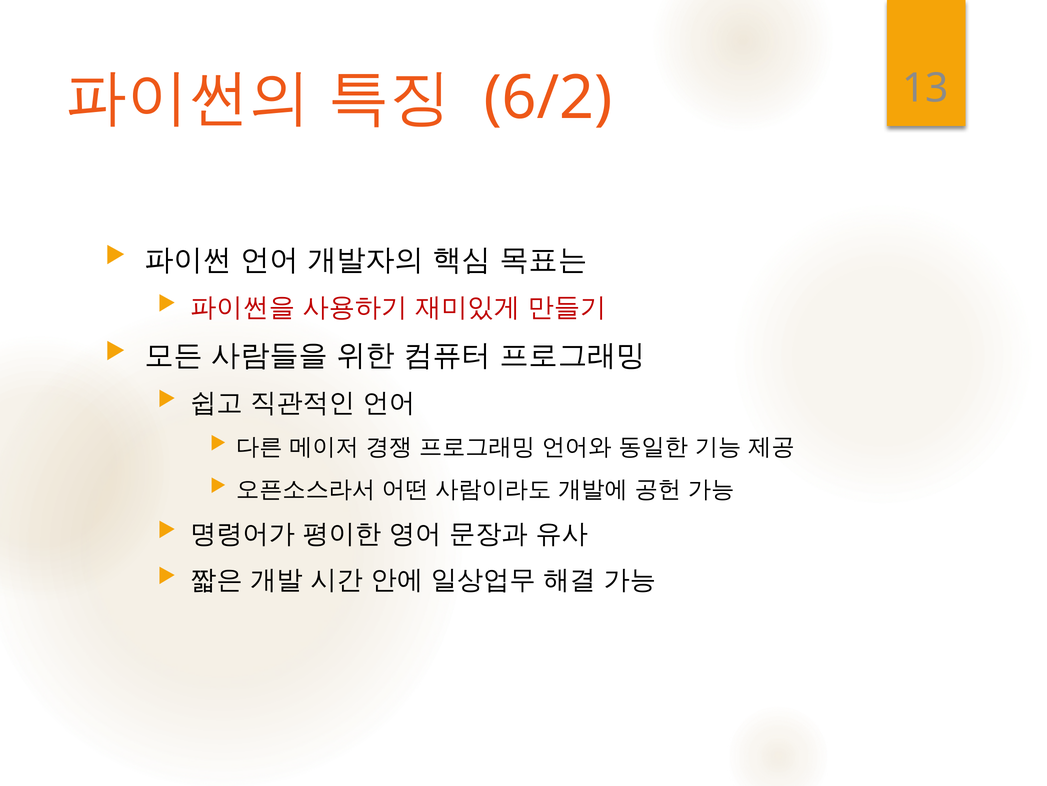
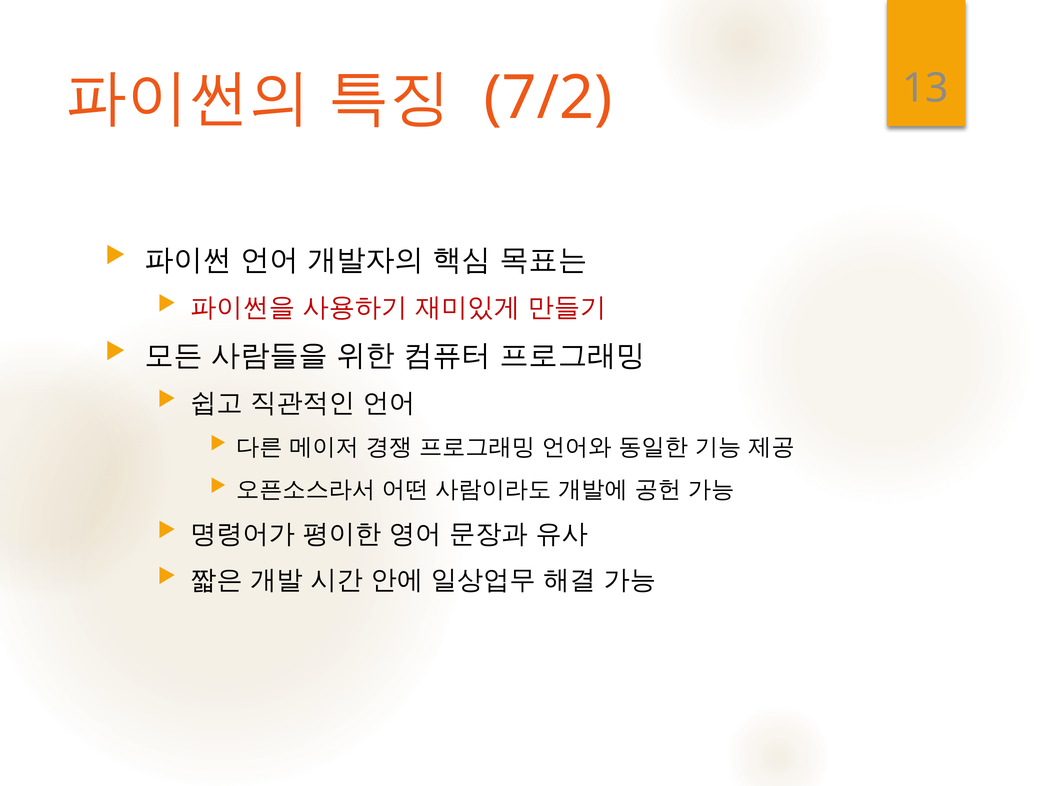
6/2: 6/2 -> 7/2
